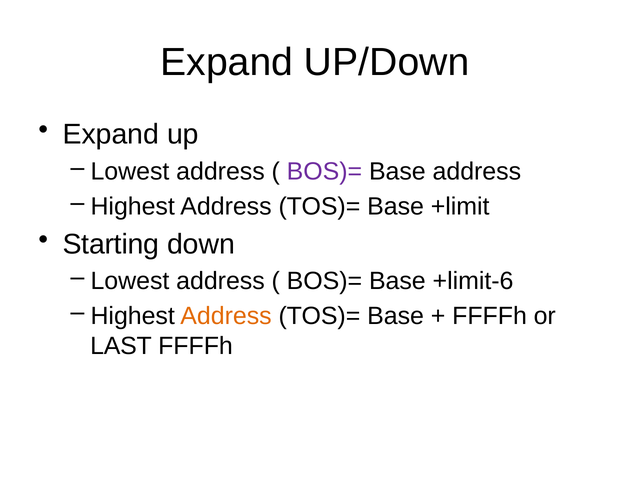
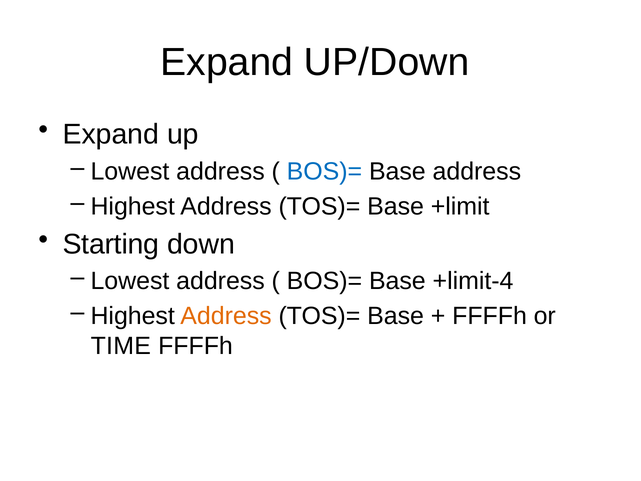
BOS)= at (324, 171) colour: purple -> blue
+limit-6: +limit-6 -> +limit-4
LAST: LAST -> TIME
